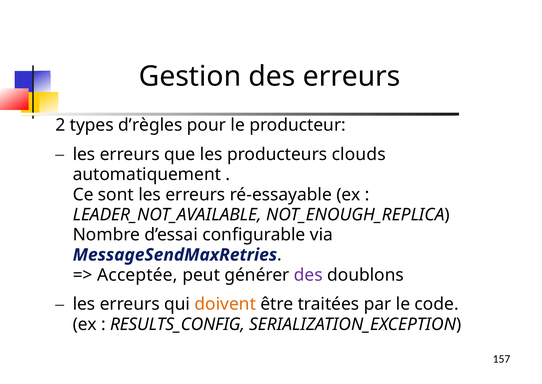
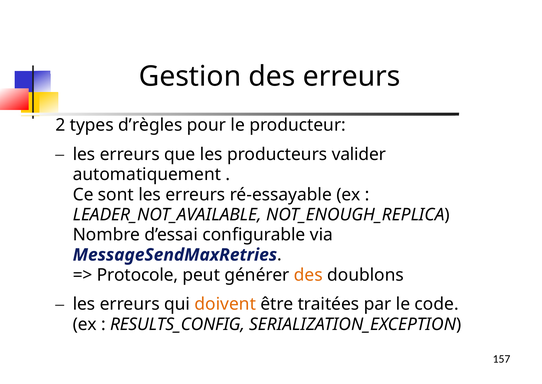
clouds: clouds -> valider
Acceptée: Acceptée -> Protocole
des at (308, 274) colour: purple -> orange
